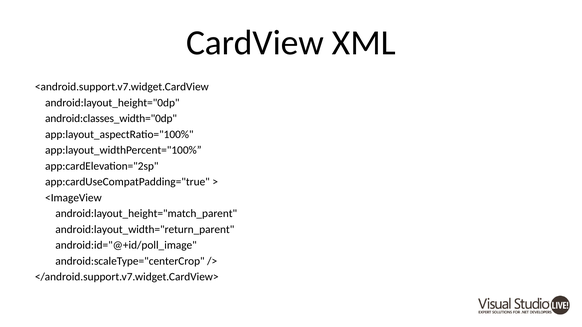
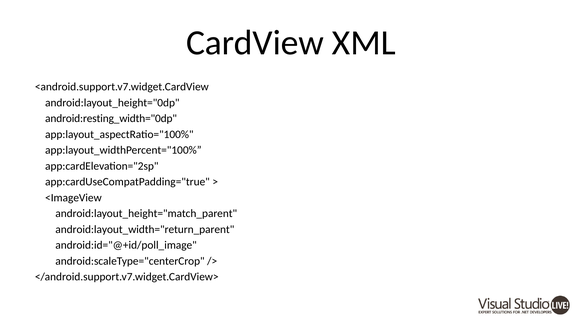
android:classes_width="0dp: android:classes_width="0dp -> android:resting_width="0dp
